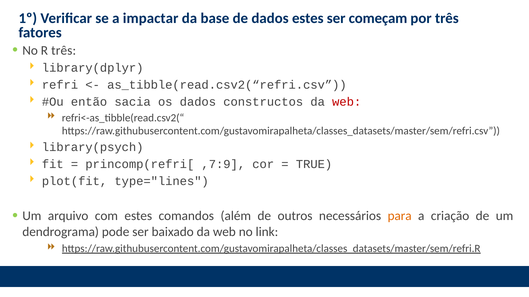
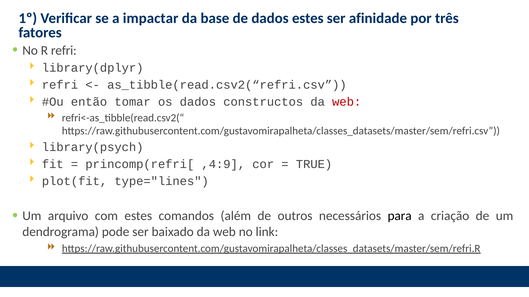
começam: começam -> afinidade
R três: três -> refri
sacia: sacia -> tomar
,7:9: ,7:9 -> ,4:9
para colour: orange -> black
